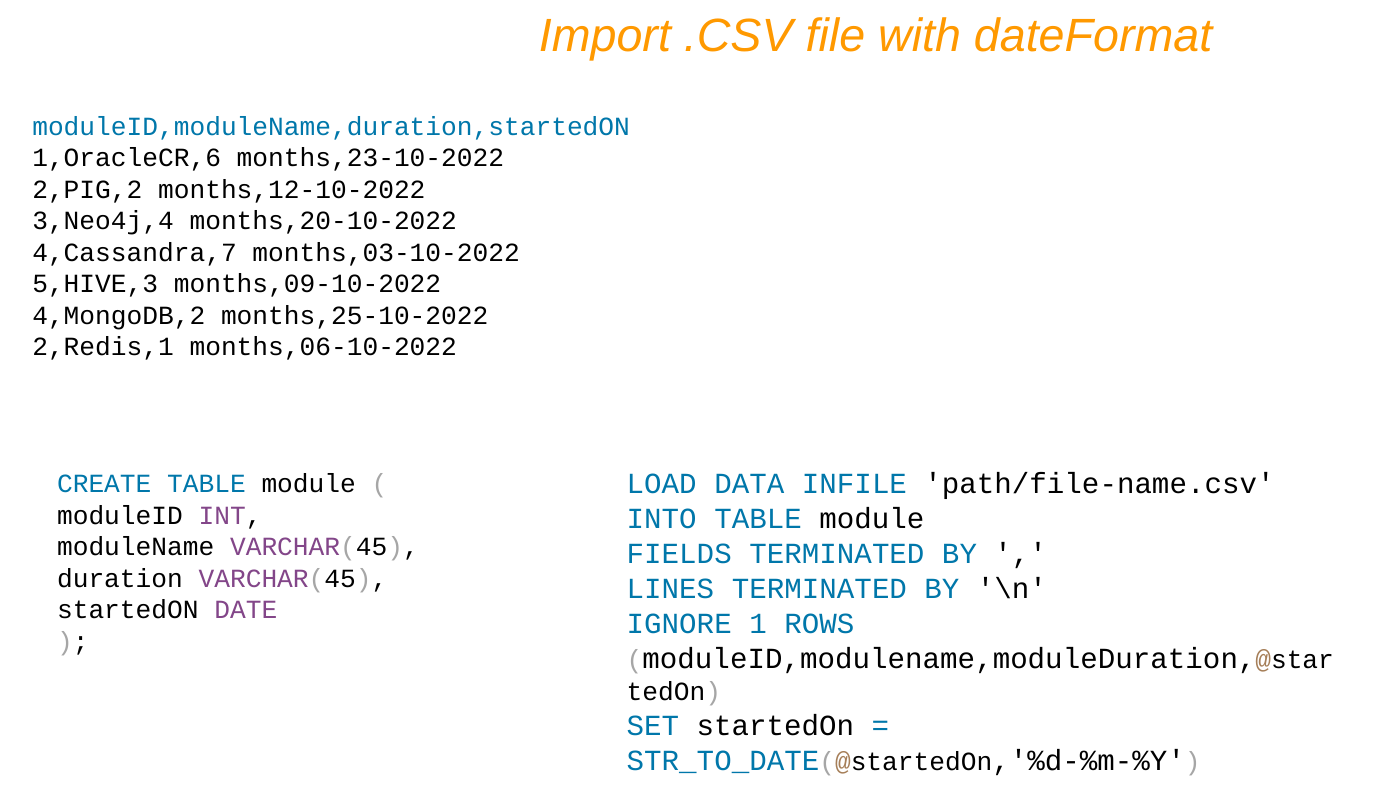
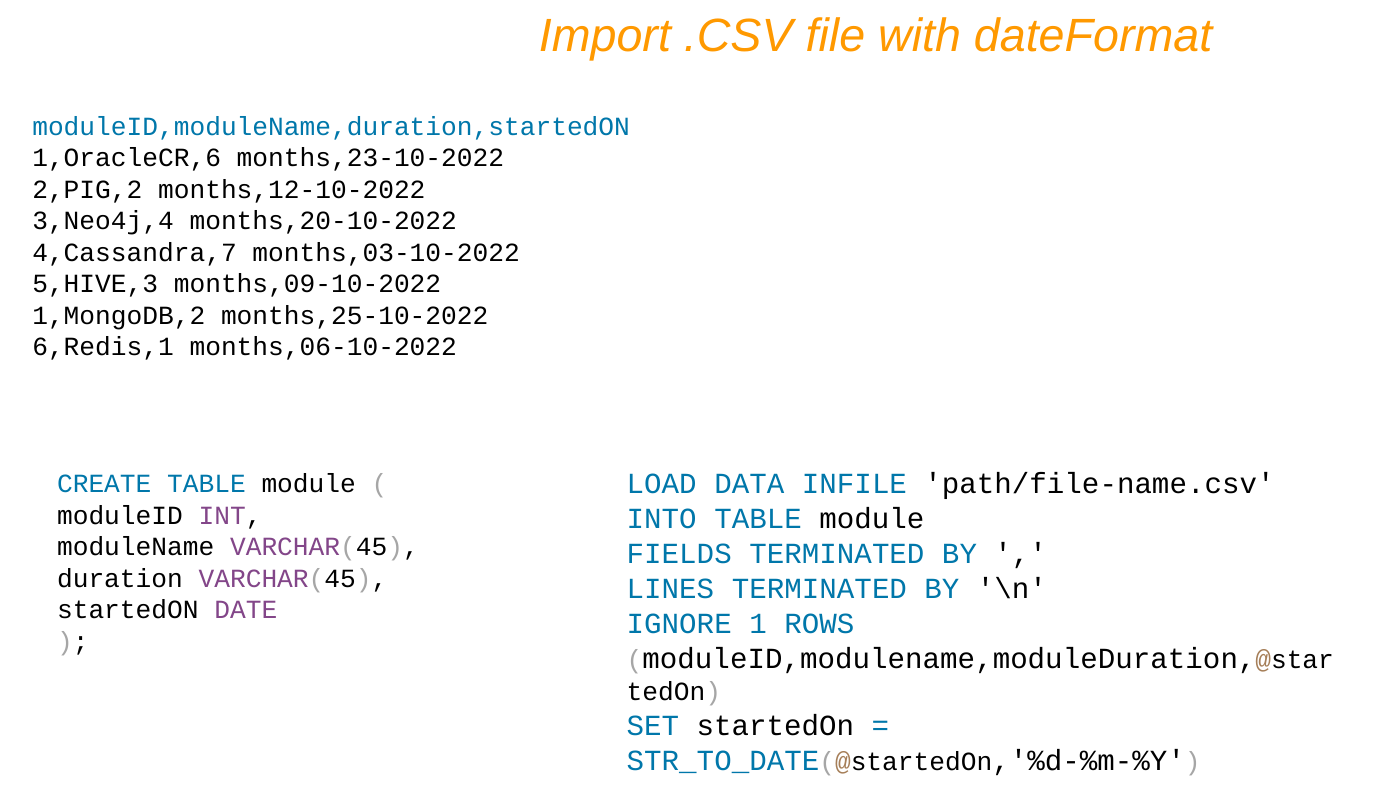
4,MongoDB,2: 4,MongoDB,2 -> 1,MongoDB,2
2,Redis,1: 2,Redis,1 -> 6,Redis,1
